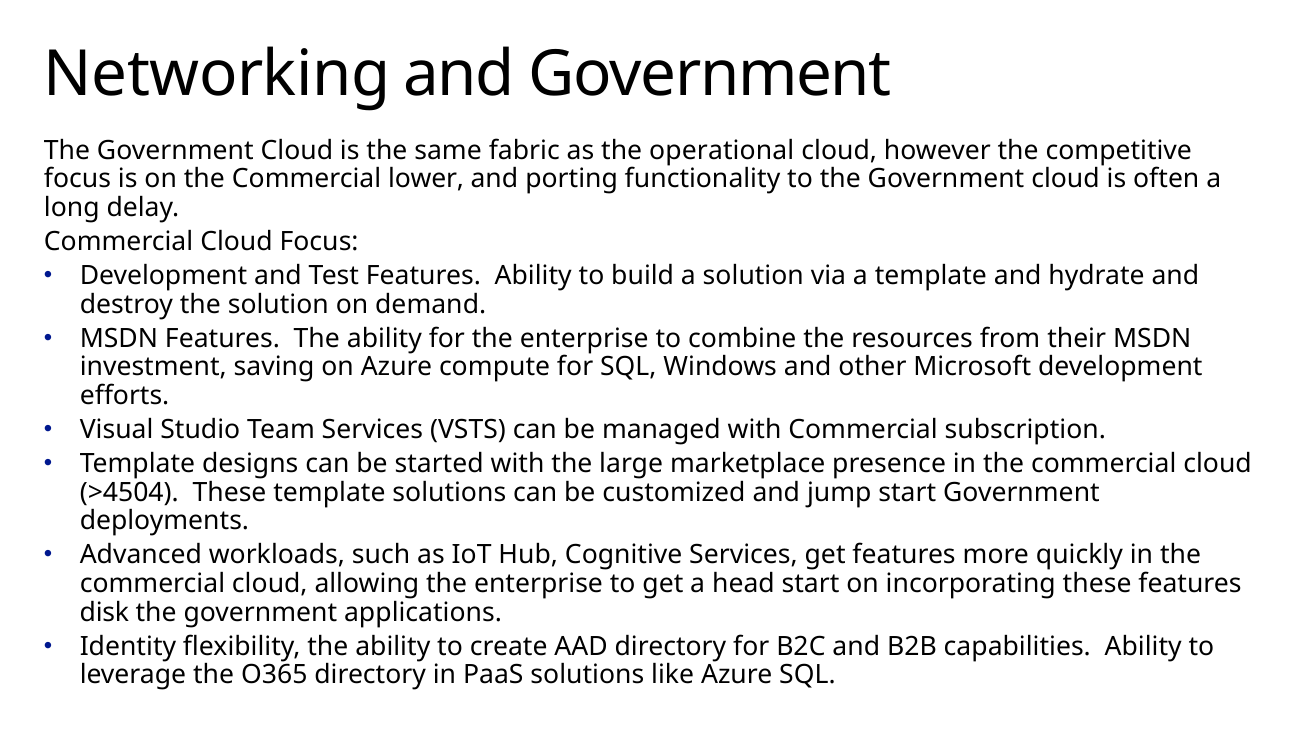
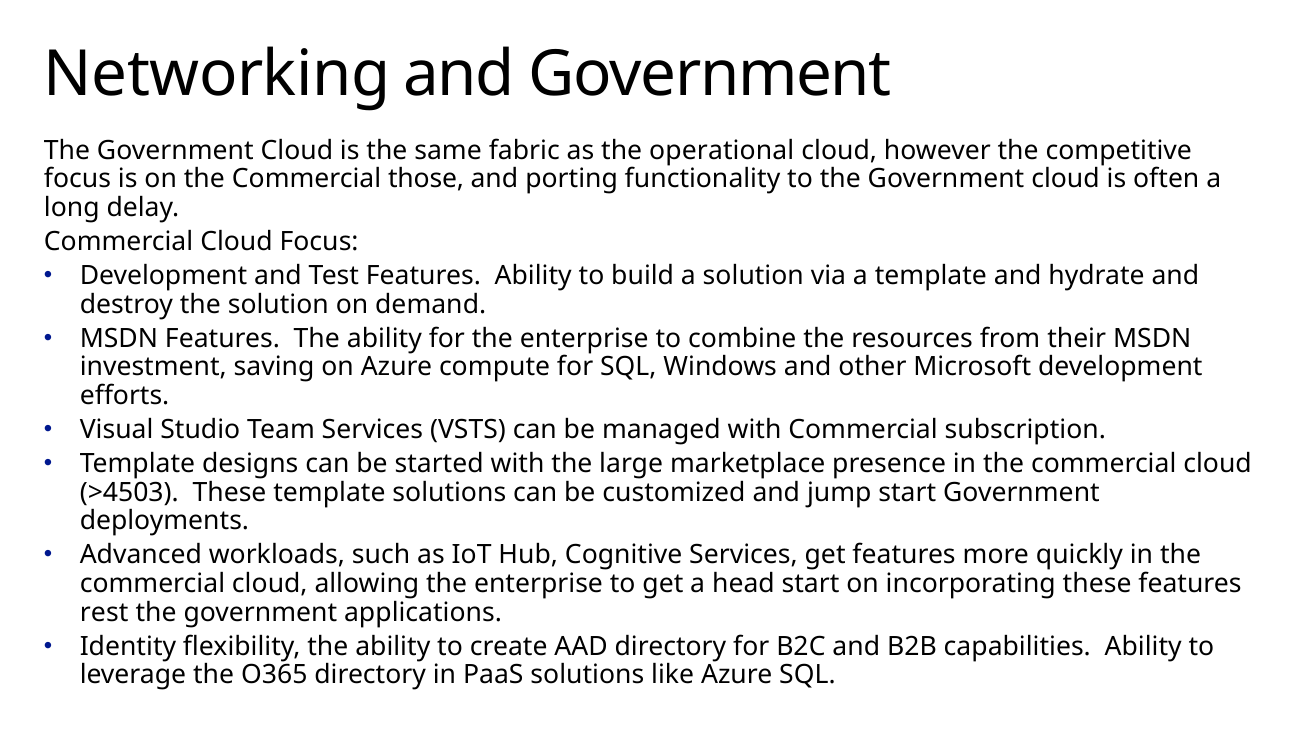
lower: lower -> those
>4504: >4504 -> >4503
disk: disk -> rest
